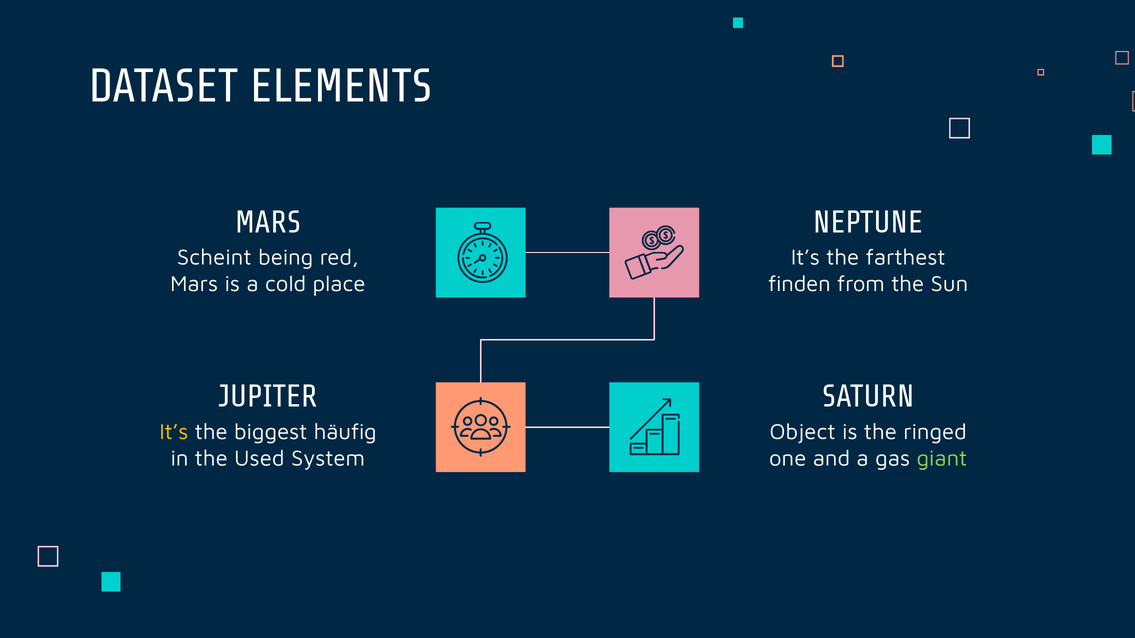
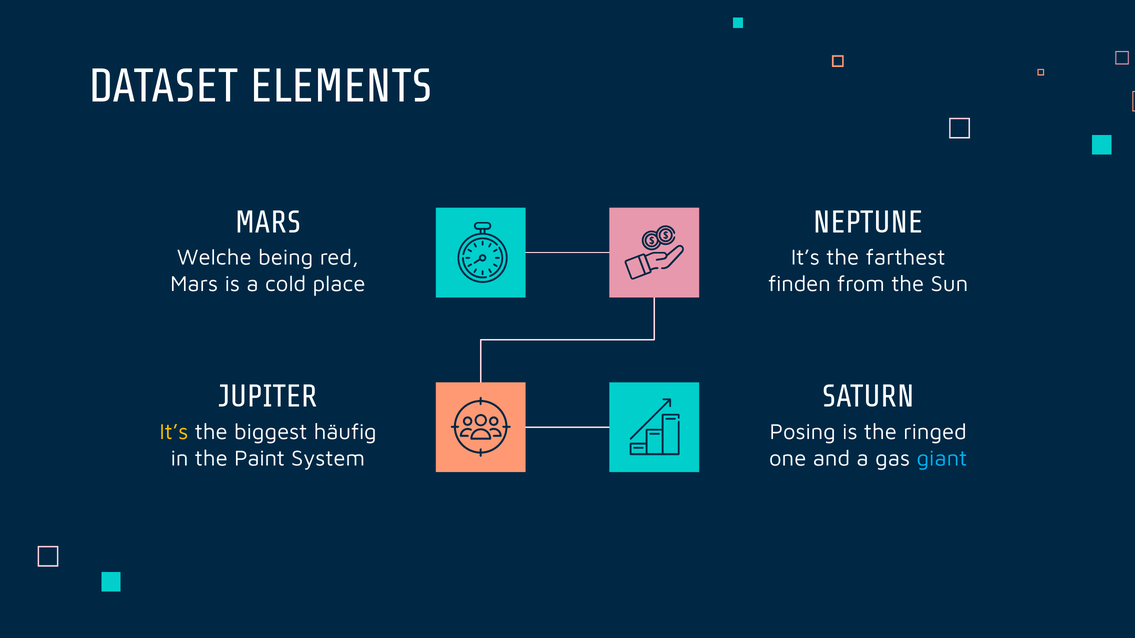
Scheint: Scheint -> Welche
Object: Object -> Posing
Used: Used -> Paint
giant colour: light green -> light blue
